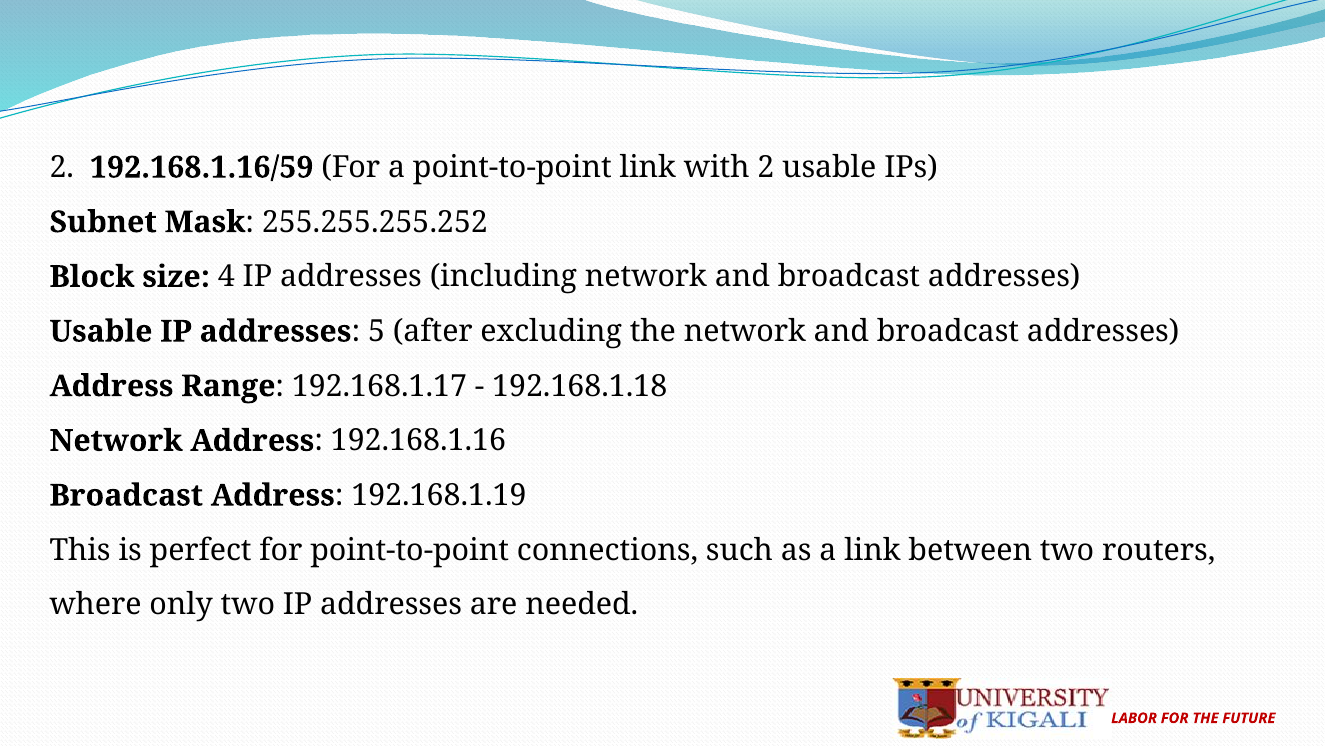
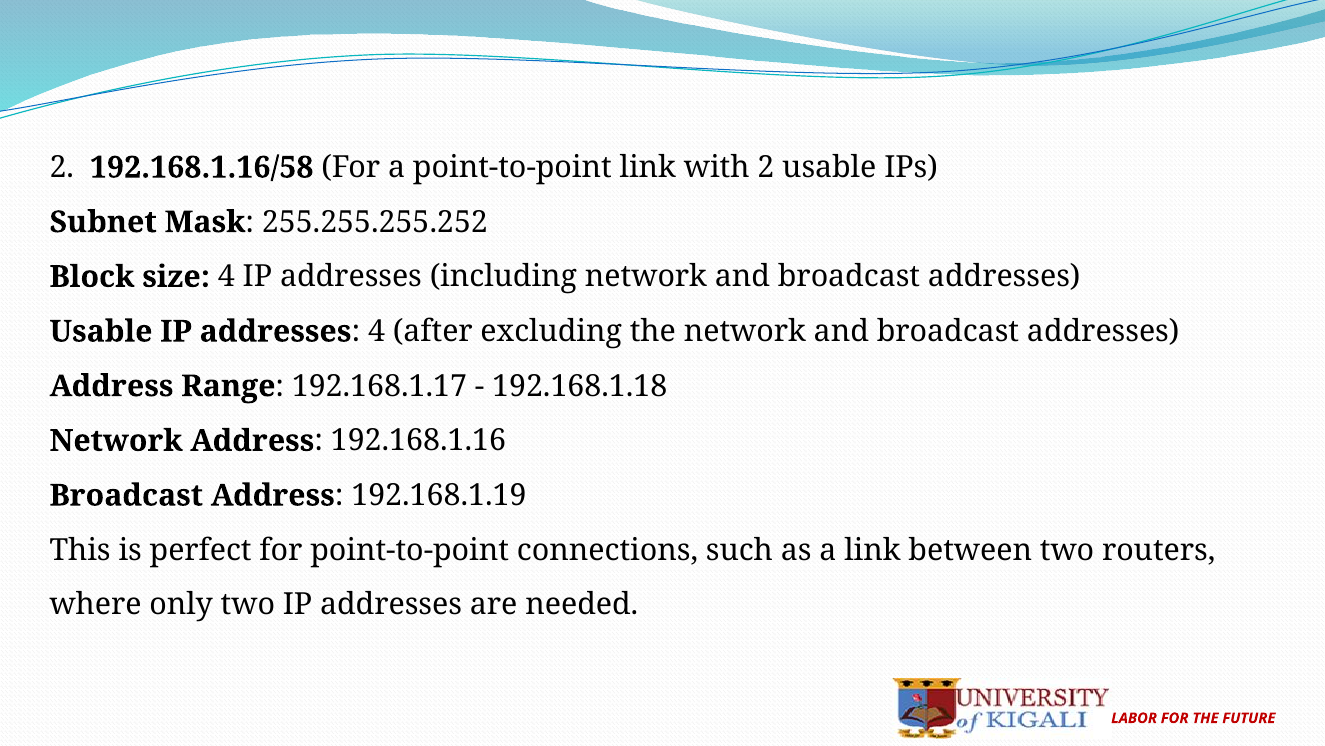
192.168.1.16/59: 192.168.1.16/59 -> 192.168.1.16/58
addresses 5: 5 -> 4
